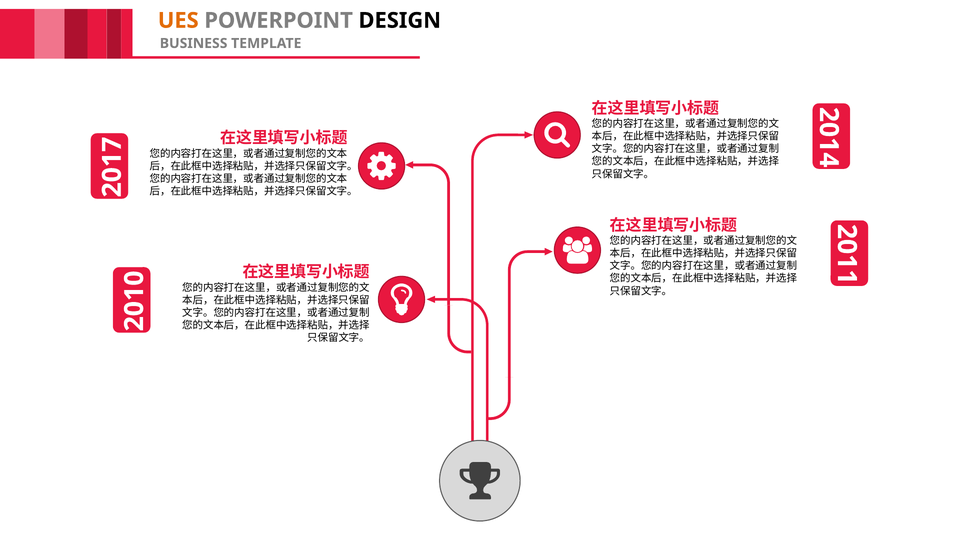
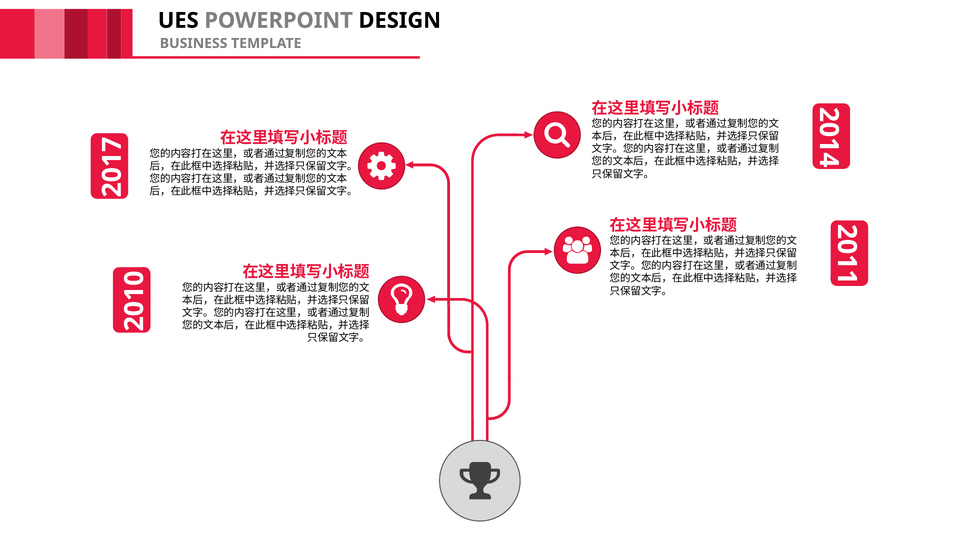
UES colour: orange -> black
